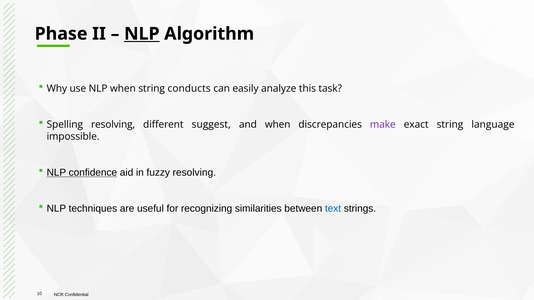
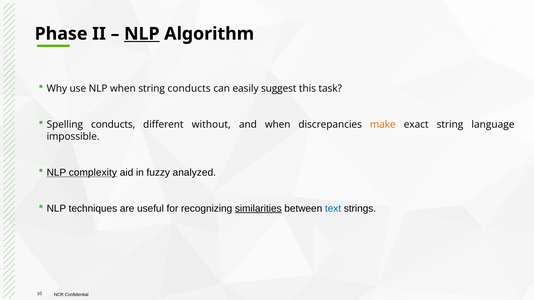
analyze: analyze -> suggest
Spelling resolving: resolving -> conducts
suggest: suggest -> without
make colour: purple -> orange
confidence: confidence -> complexity
fuzzy resolving: resolving -> analyzed
similarities underline: none -> present
